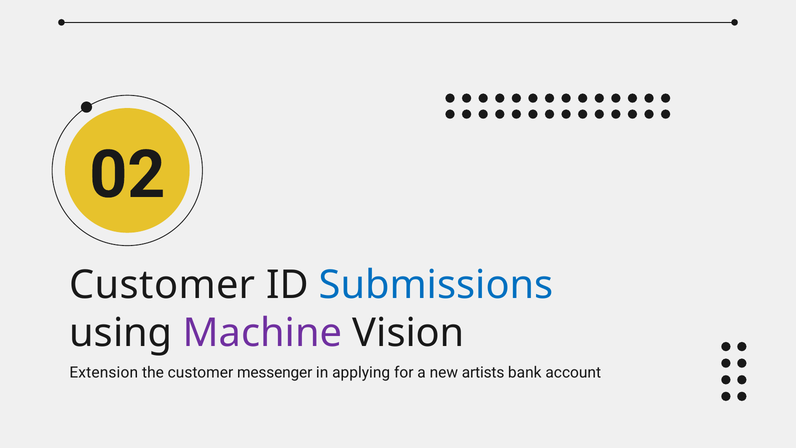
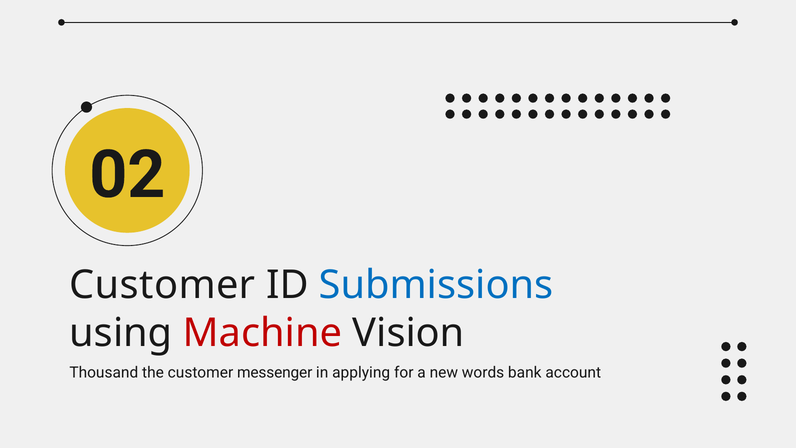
Machine colour: purple -> red
Extension: Extension -> Thousand
artists: artists -> words
